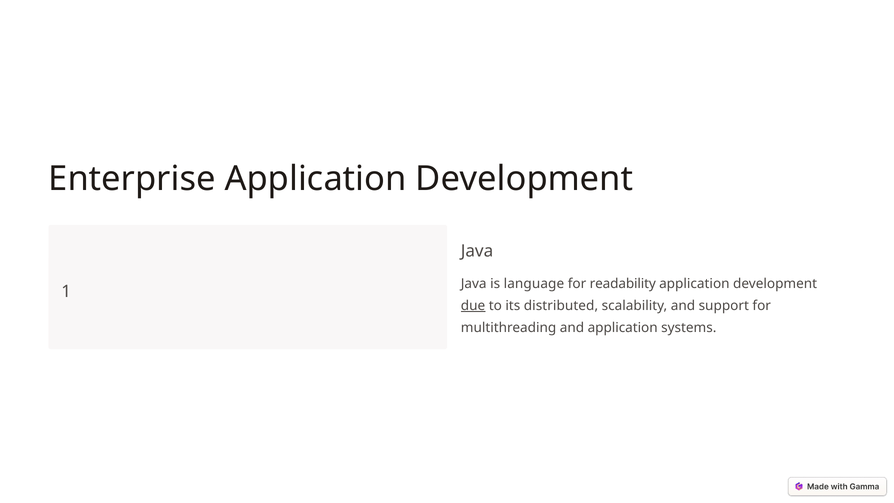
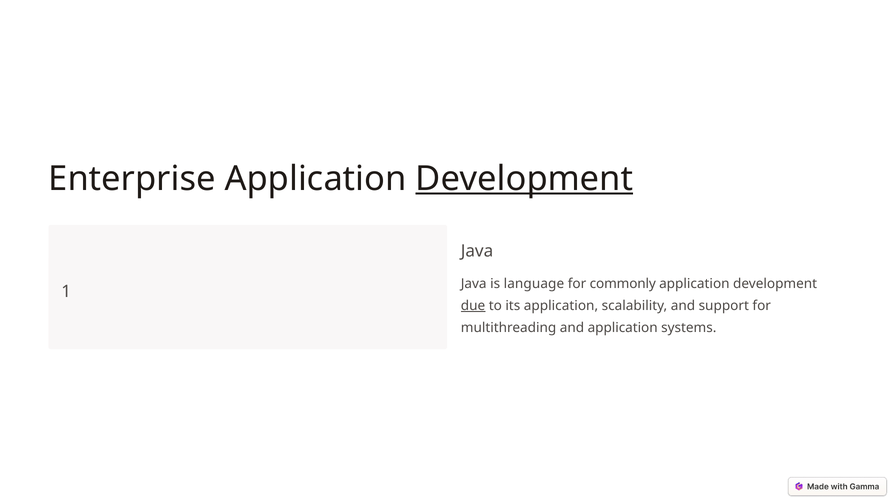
Development at (524, 179) underline: none -> present
readability: readability -> commonly
its distributed: distributed -> application
